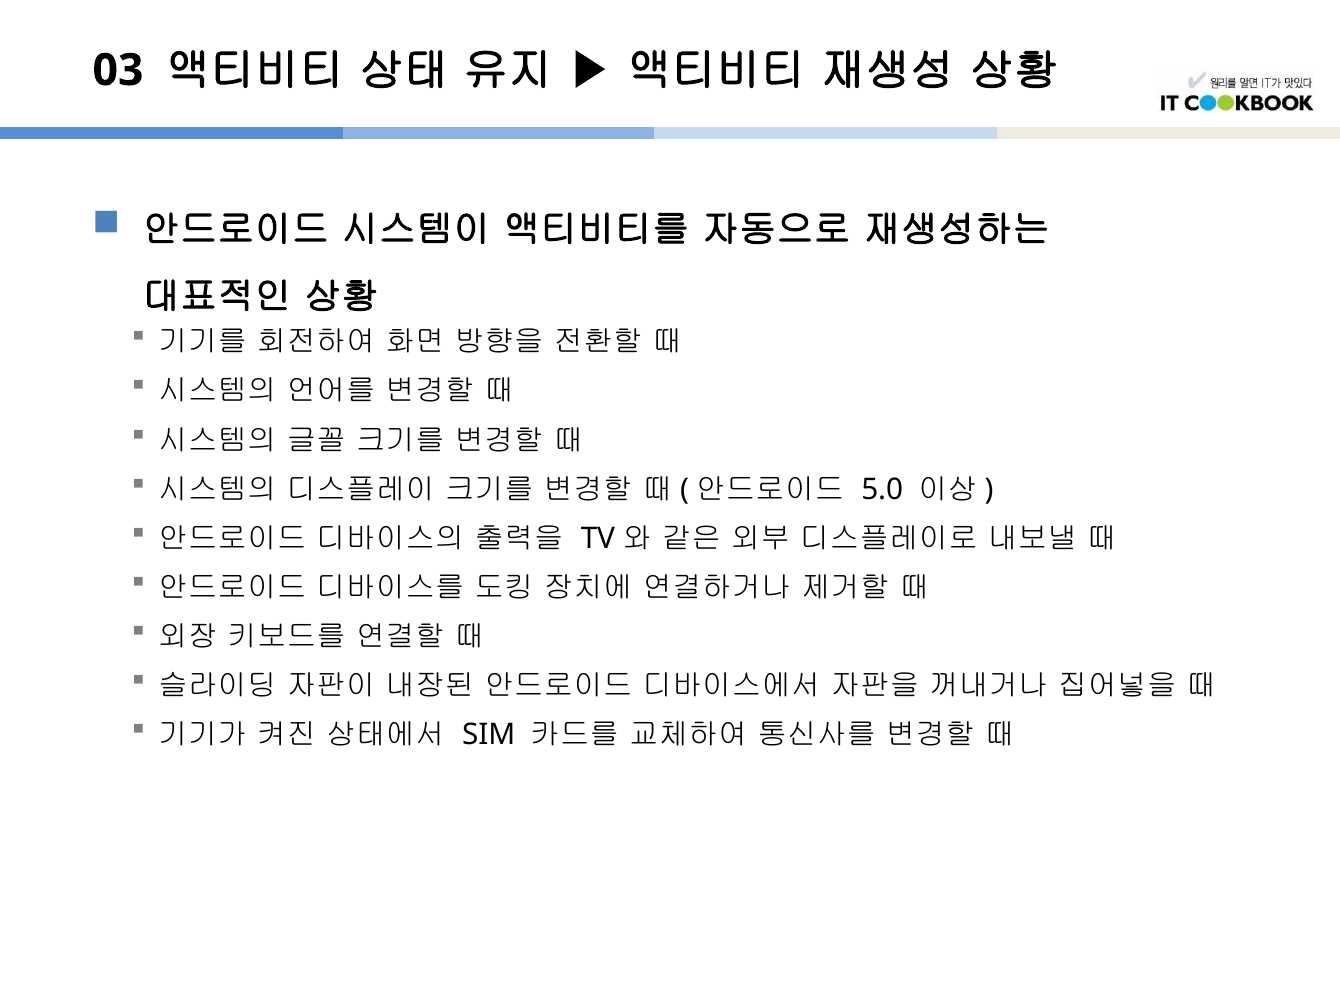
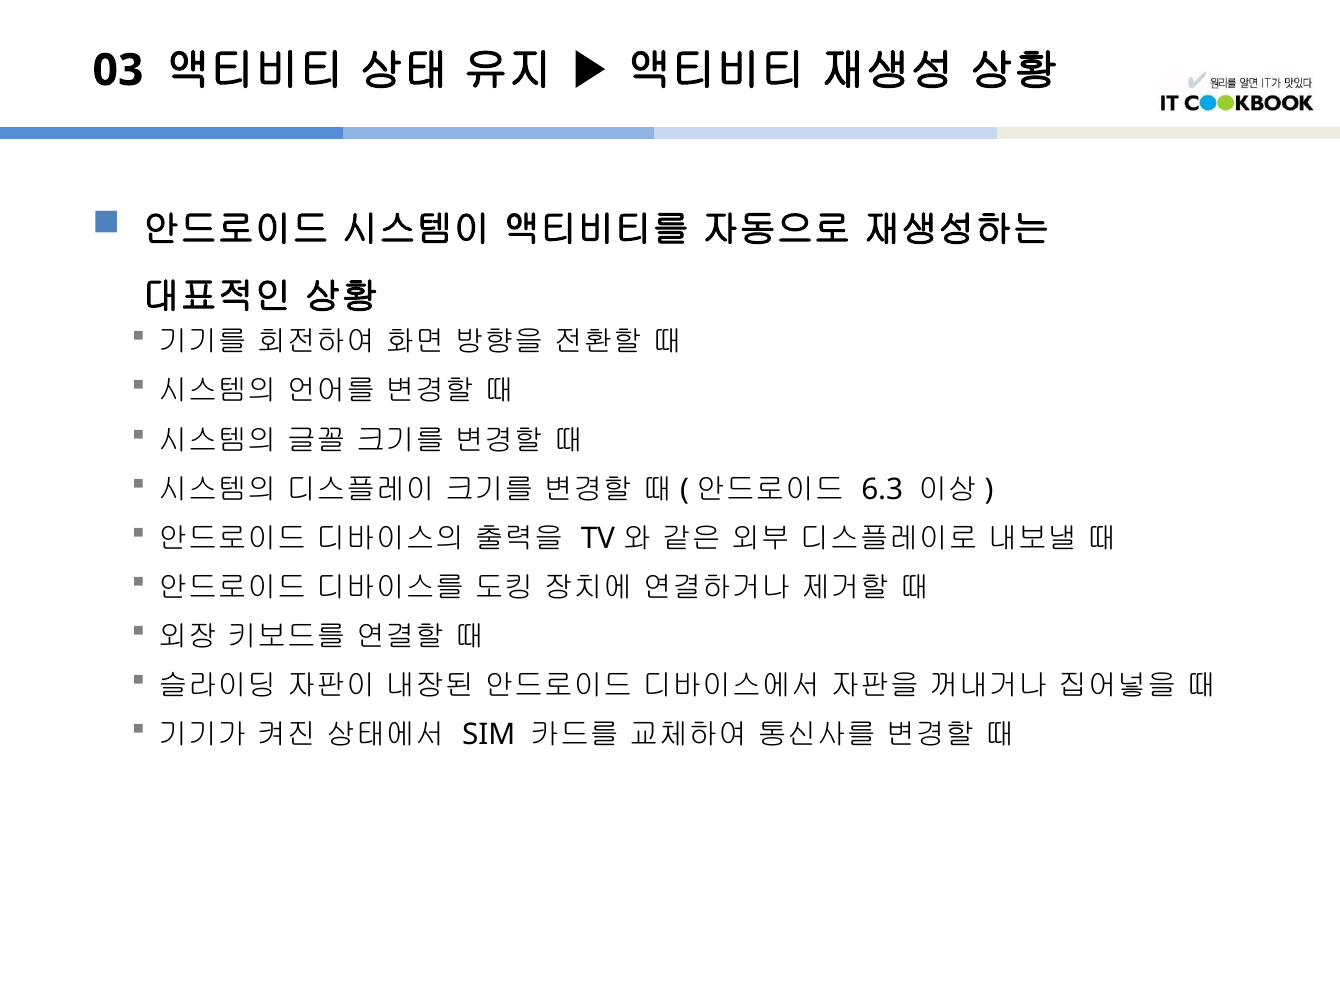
5.0: 5.0 -> 6.3
